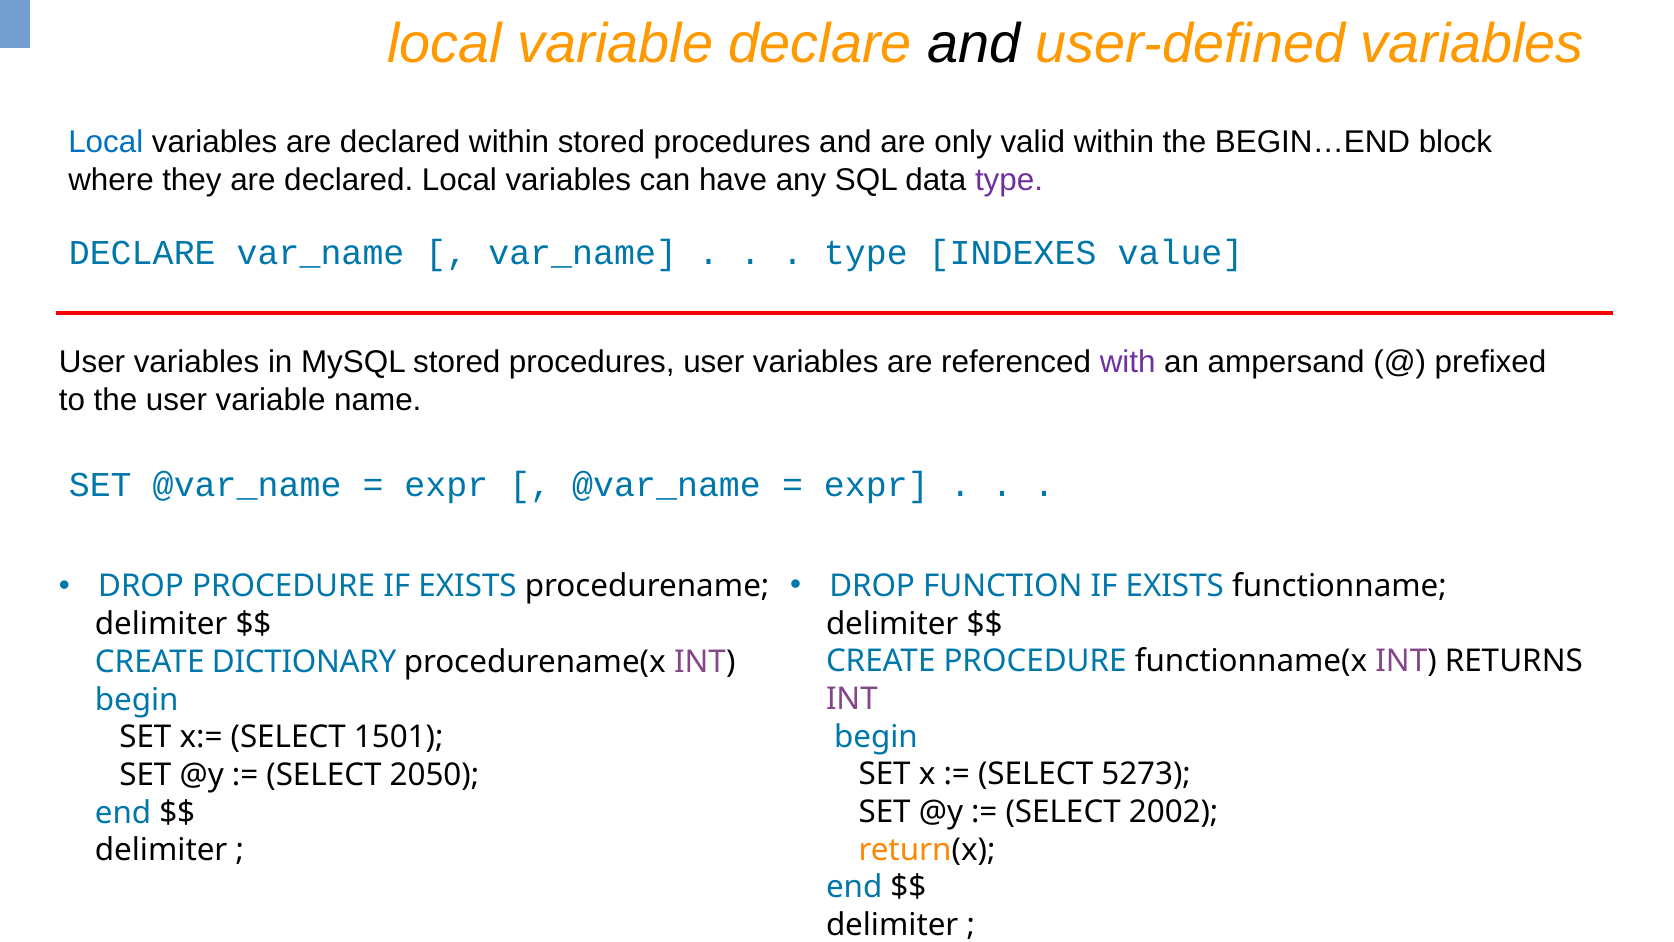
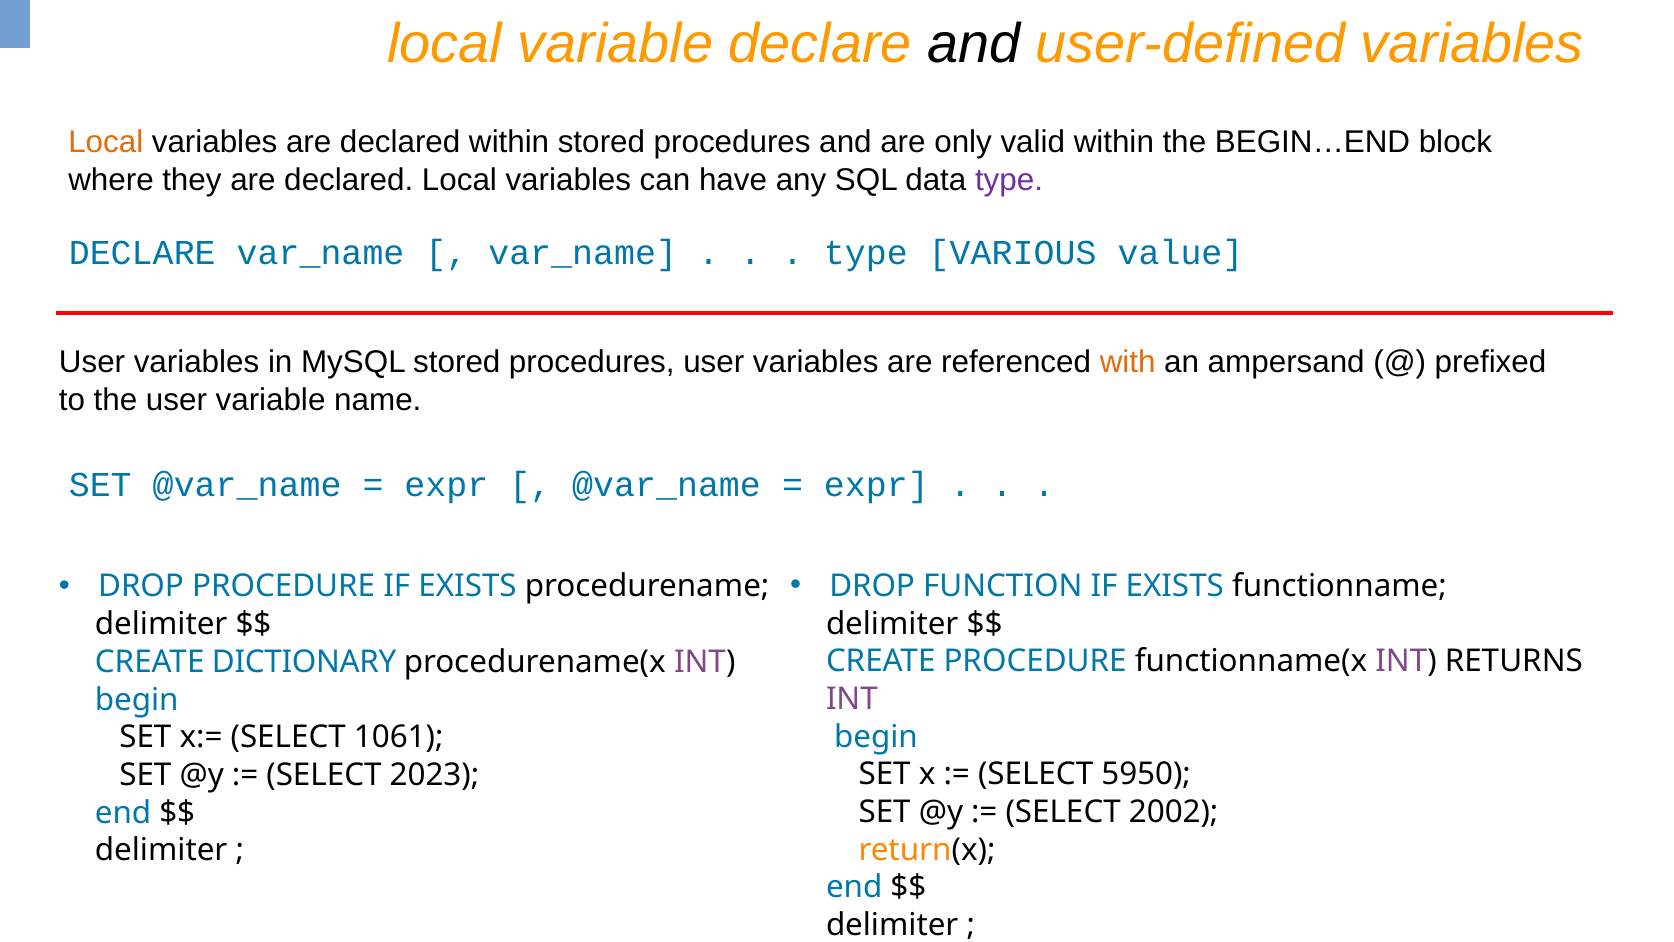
Local at (106, 142) colour: blue -> orange
INDEXES: INDEXES -> VARIOUS
with colour: purple -> orange
1501: 1501 -> 1061
5273: 5273 -> 5950
2050: 2050 -> 2023
